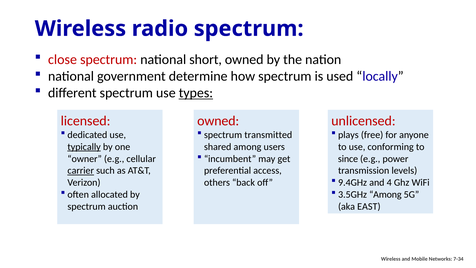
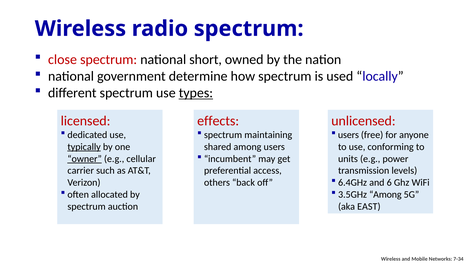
owned at (218, 121): owned -> effects
transmitted: transmitted -> maintaining
plays at (348, 135): plays -> users
owner underline: none -> present
since: since -> units
carrier underline: present -> none
9.4GHz: 9.4GHz -> 6.4GHz
4: 4 -> 6
